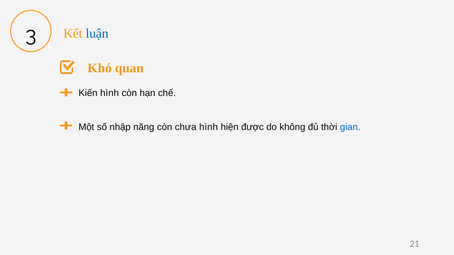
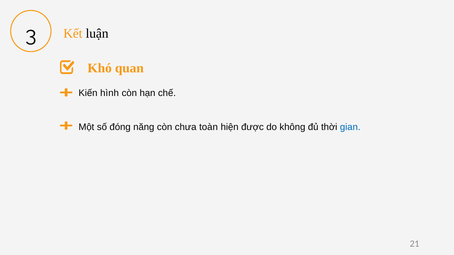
luận colour: blue -> black
nhập: nhập -> đóng
chưa hình: hình -> toàn
